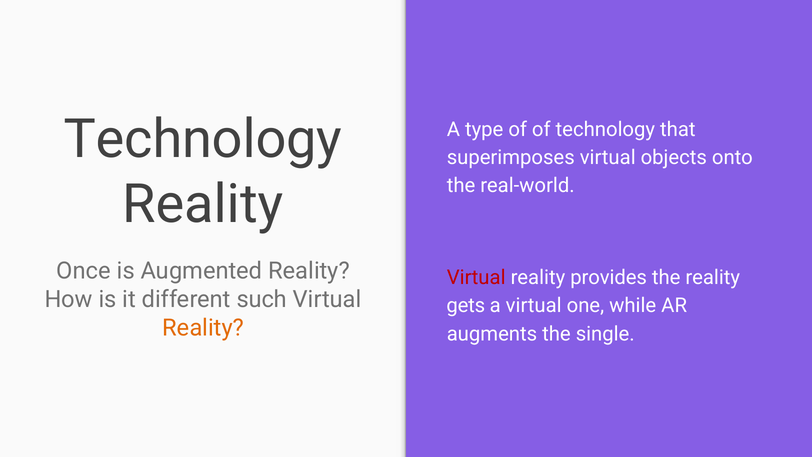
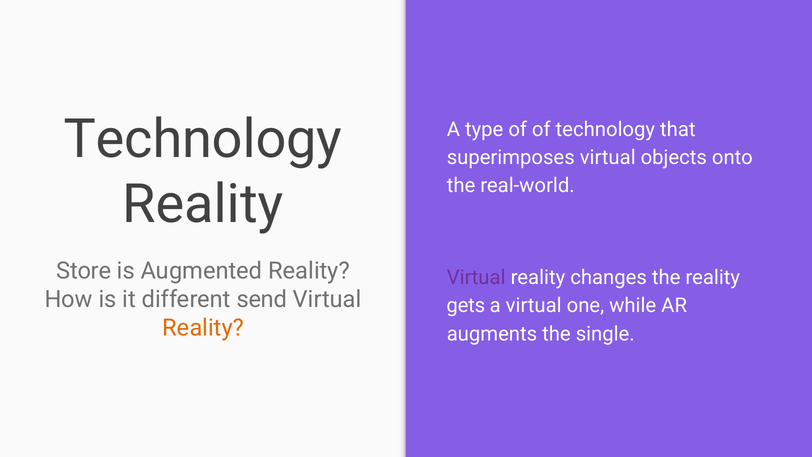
Once: Once -> Store
Virtual at (476, 278) colour: red -> purple
provides: provides -> changes
such: such -> send
